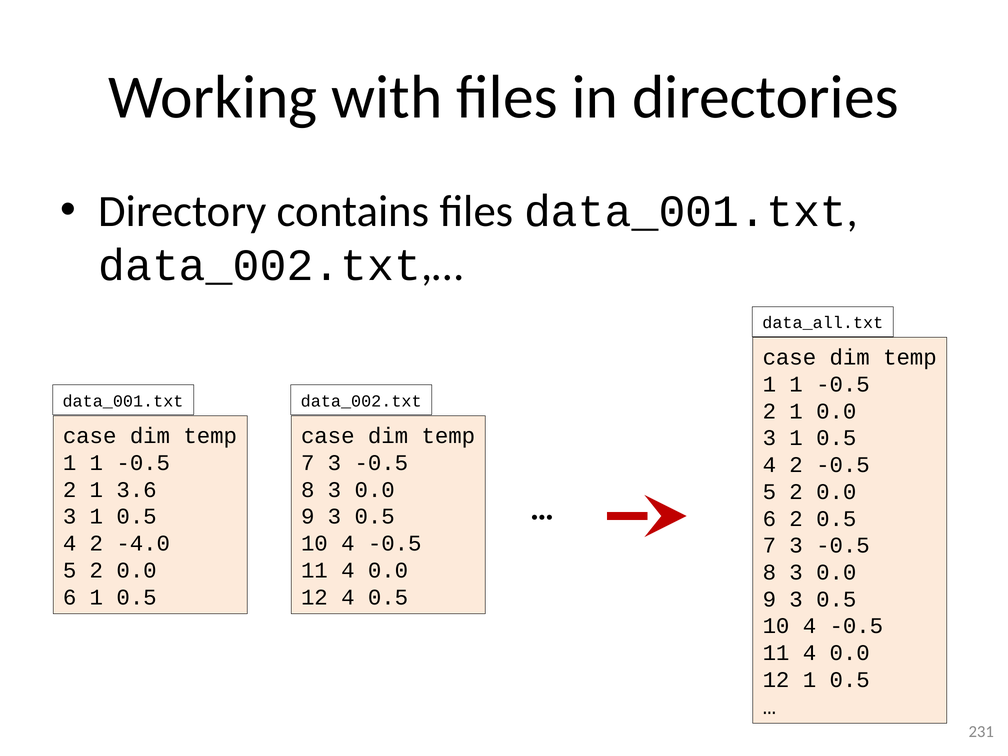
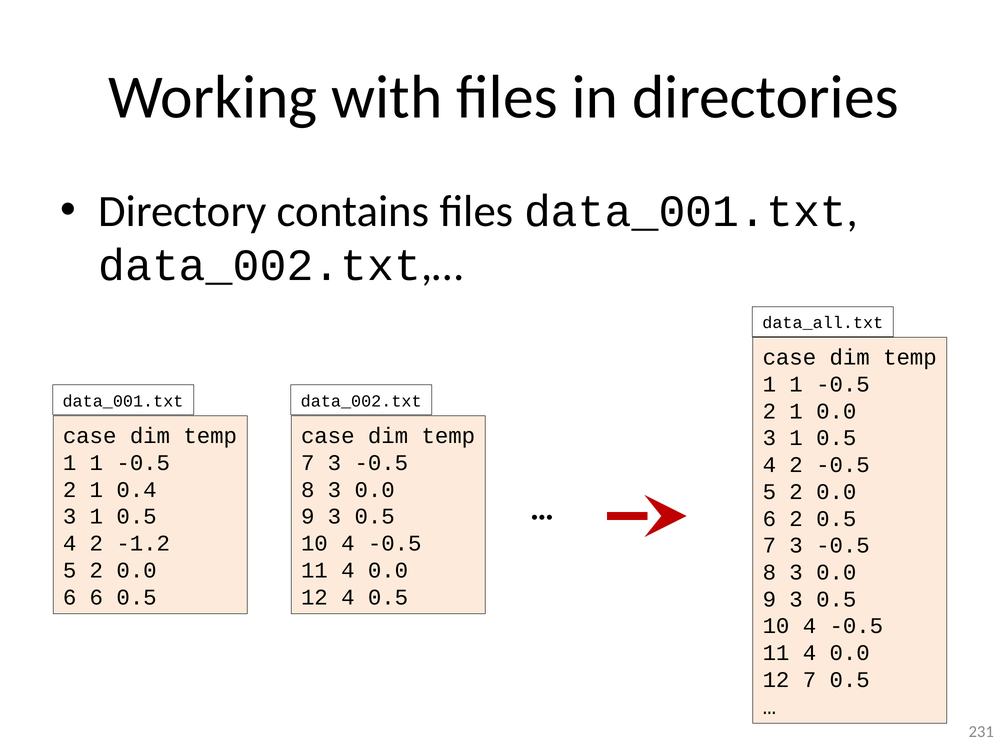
3.6: 3.6 -> 0.4
-4.0: -4.0 -> -1.2
6 1: 1 -> 6
12 1: 1 -> 7
